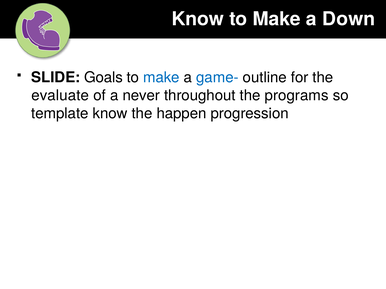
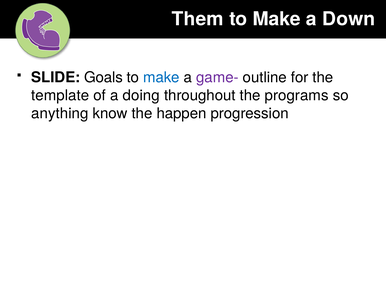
Know at (198, 19): Know -> Them
game- colour: blue -> purple
evaluate: evaluate -> template
never: never -> doing
template: template -> anything
